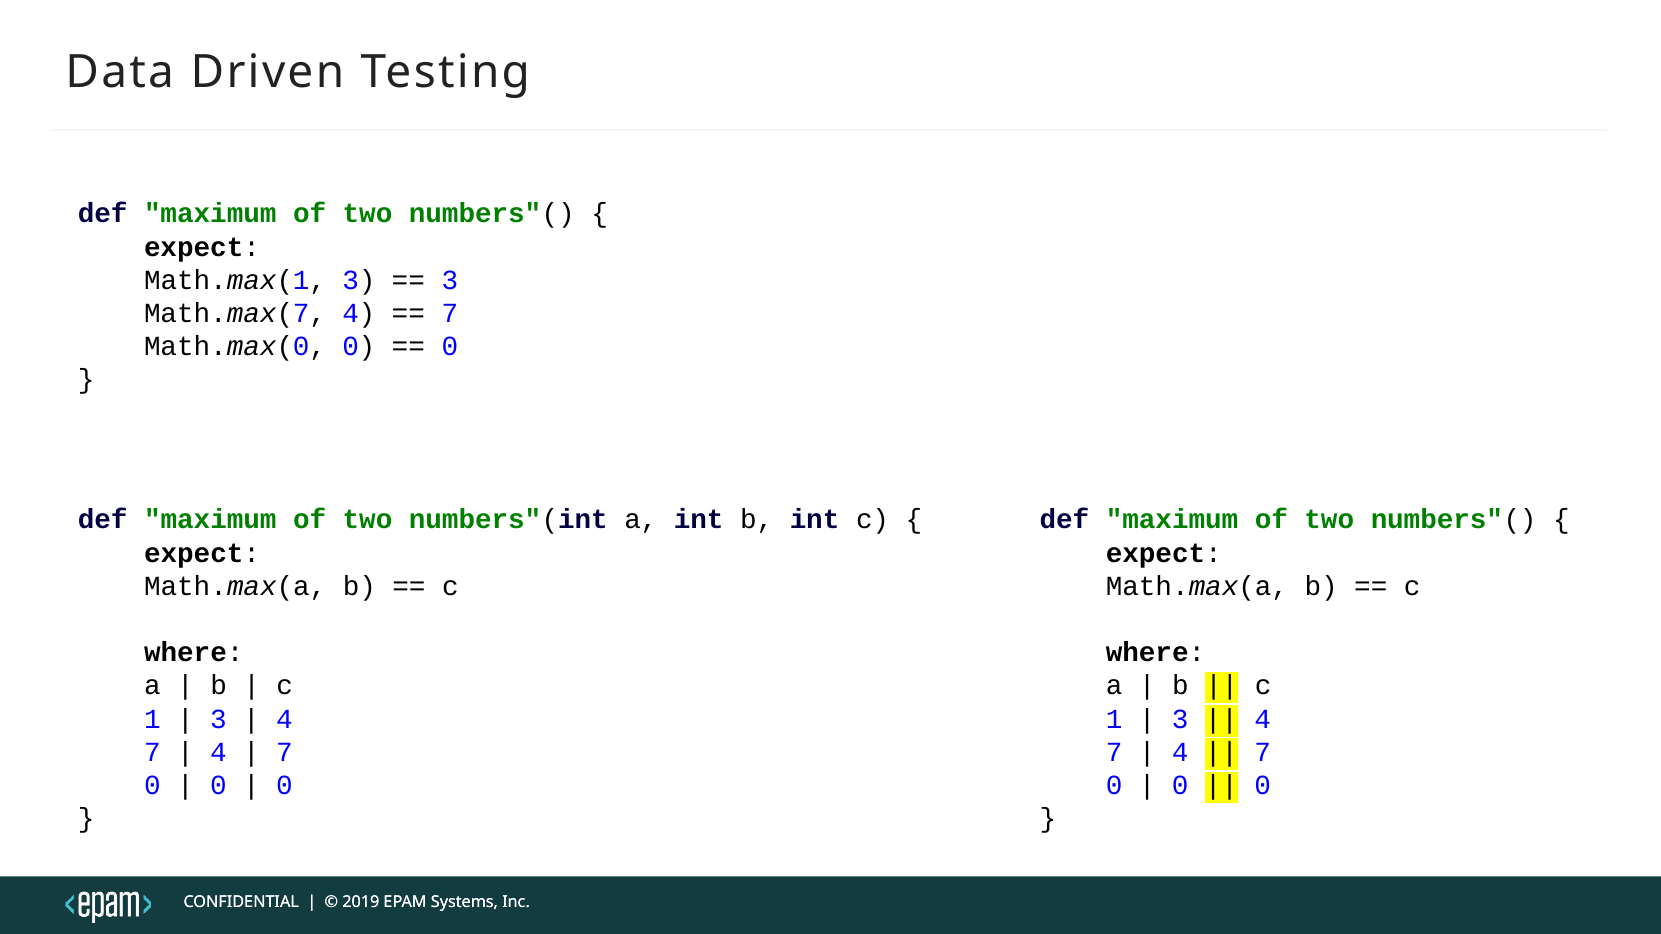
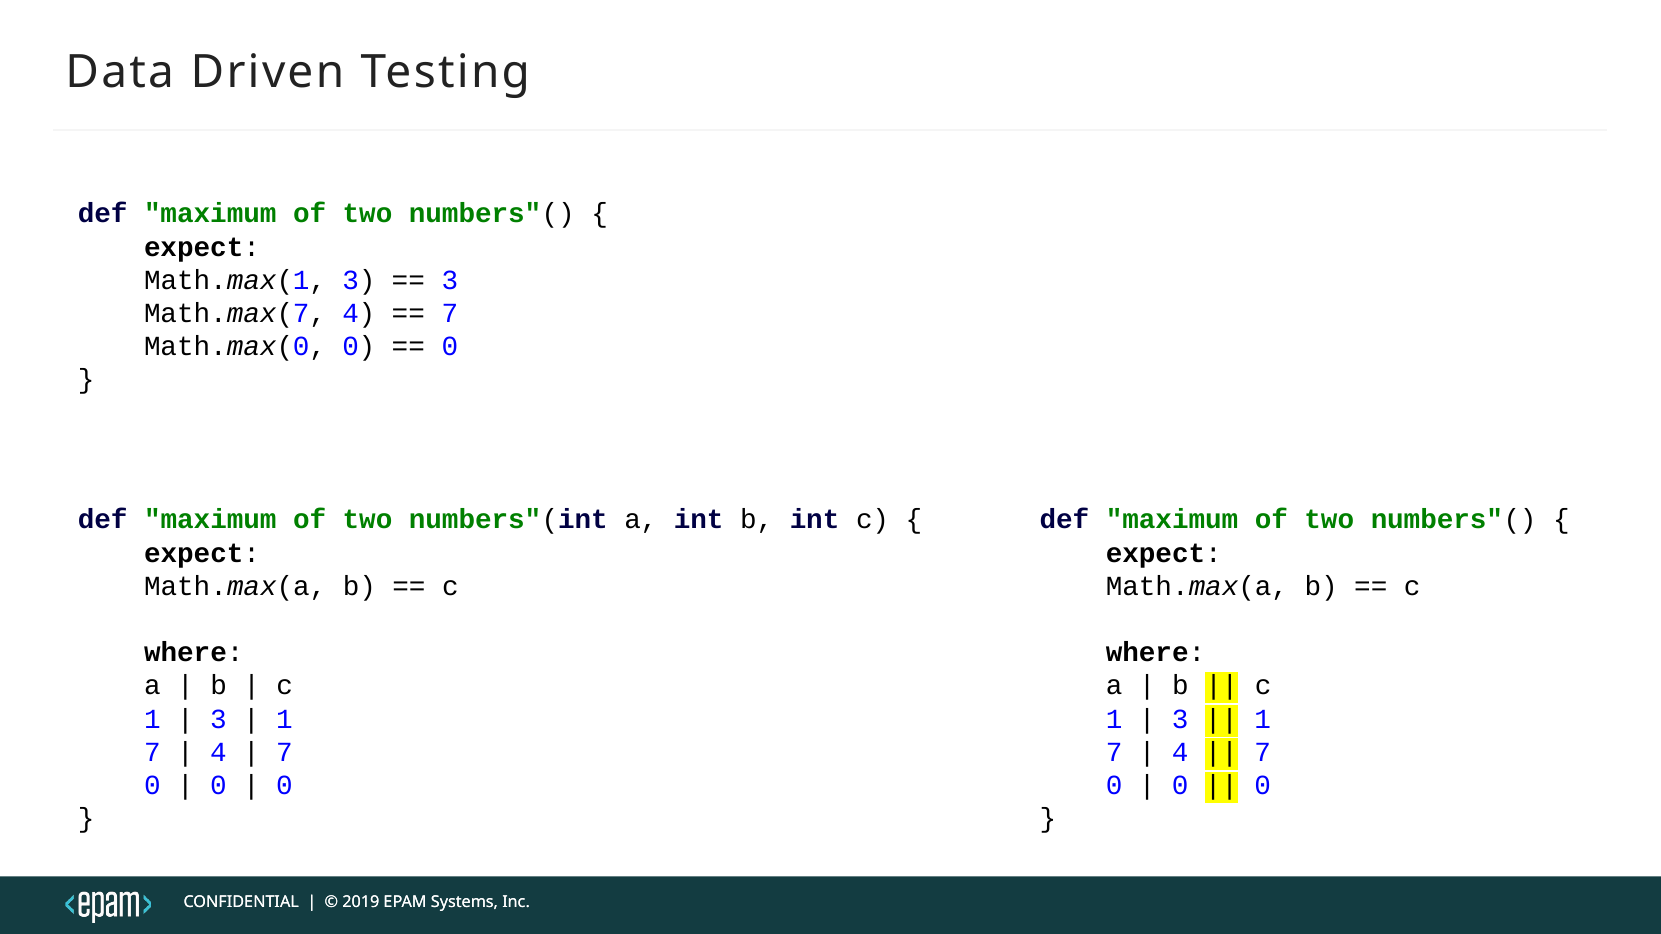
4 at (284, 719): 4 -> 1
4 at (1263, 719): 4 -> 1
